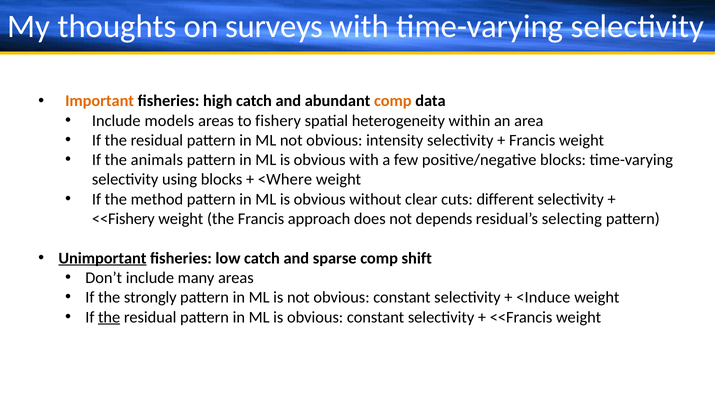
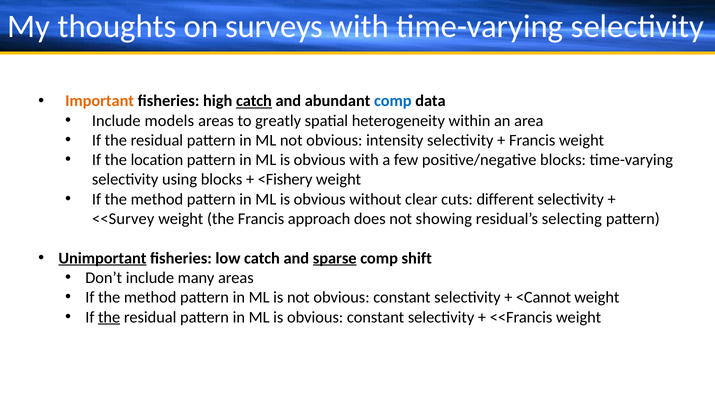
catch at (254, 101) underline: none -> present
comp at (393, 101) colour: orange -> blue
fishery: fishery -> greatly
animals: animals -> location
<Where: <Where -> <Fishery
<<Fishery: <<Fishery -> <<Survey
depends: depends -> showing
sparse underline: none -> present
strongly at (150, 298): strongly -> method
<Induce: <Induce -> <Cannot
